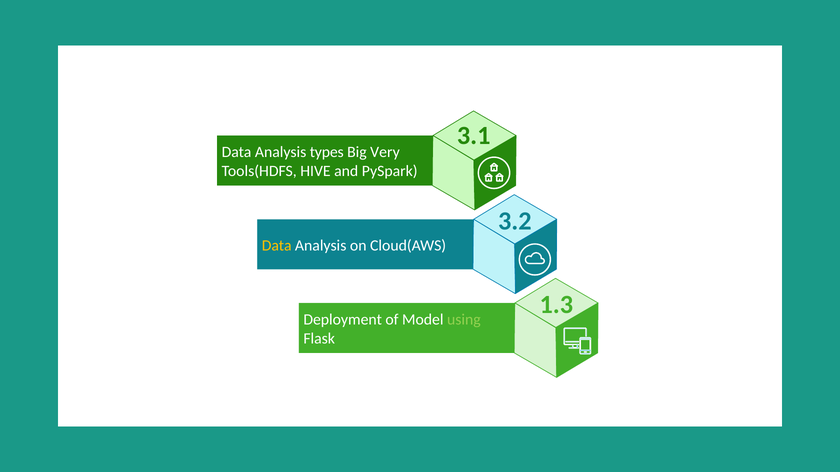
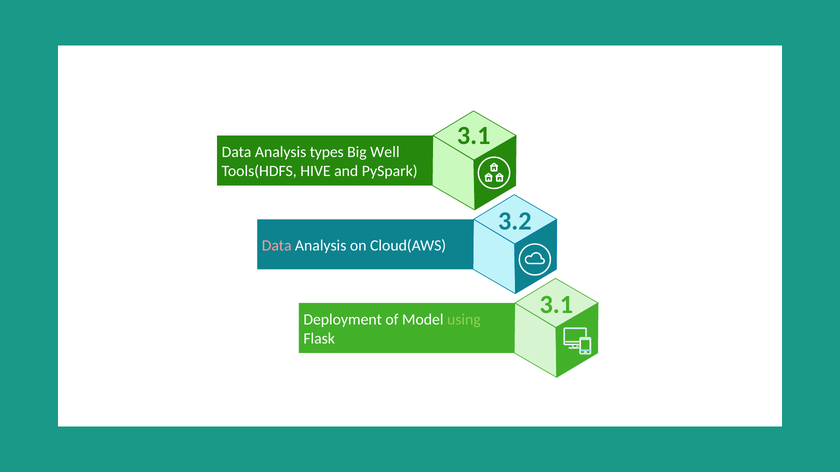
Very: Very -> Well
Data at (277, 246) colour: yellow -> pink
1.3 at (556, 305): 1.3 -> 3.1
